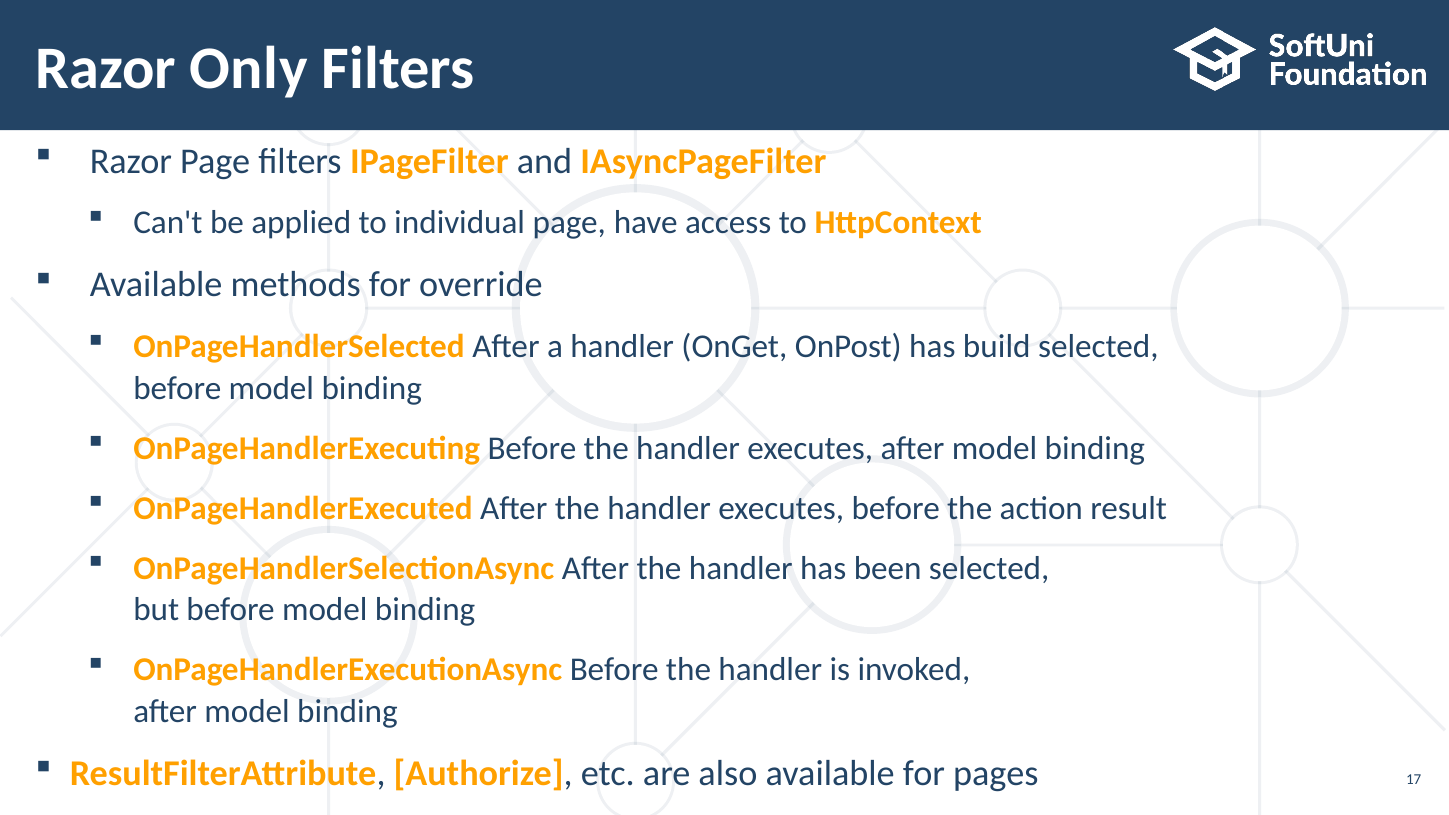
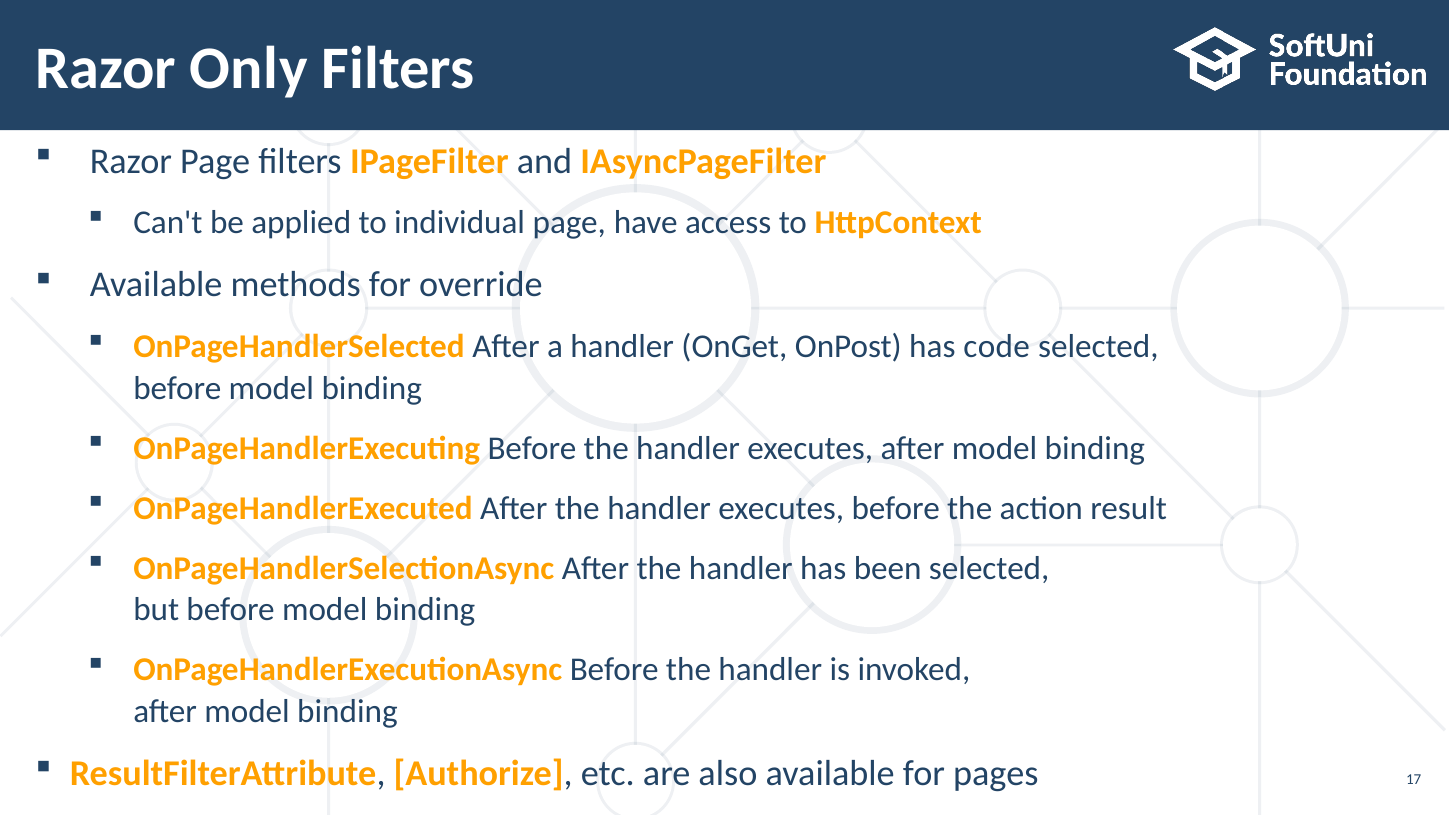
build: build -> code
